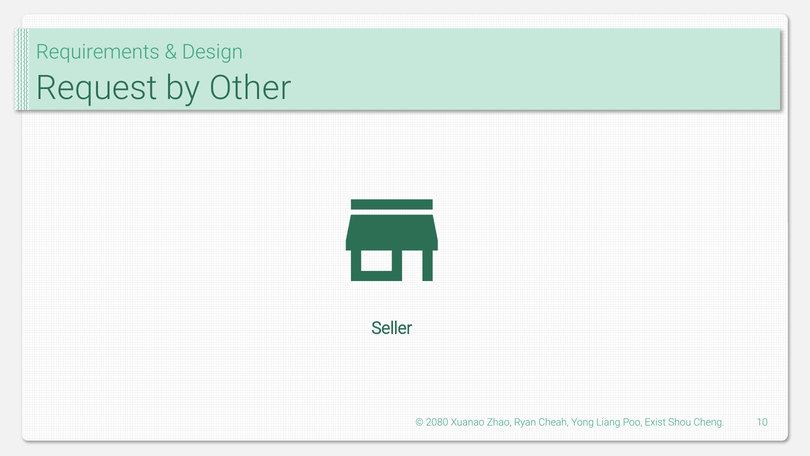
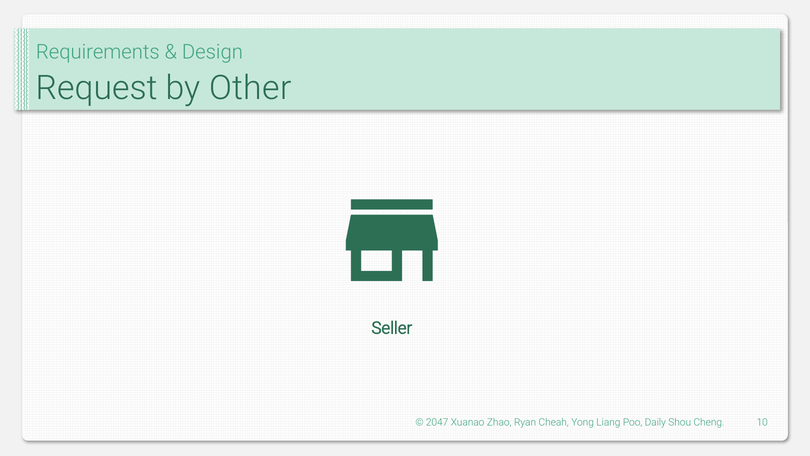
2080: 2080 -> 2047
Exist: Exist -> Daily
